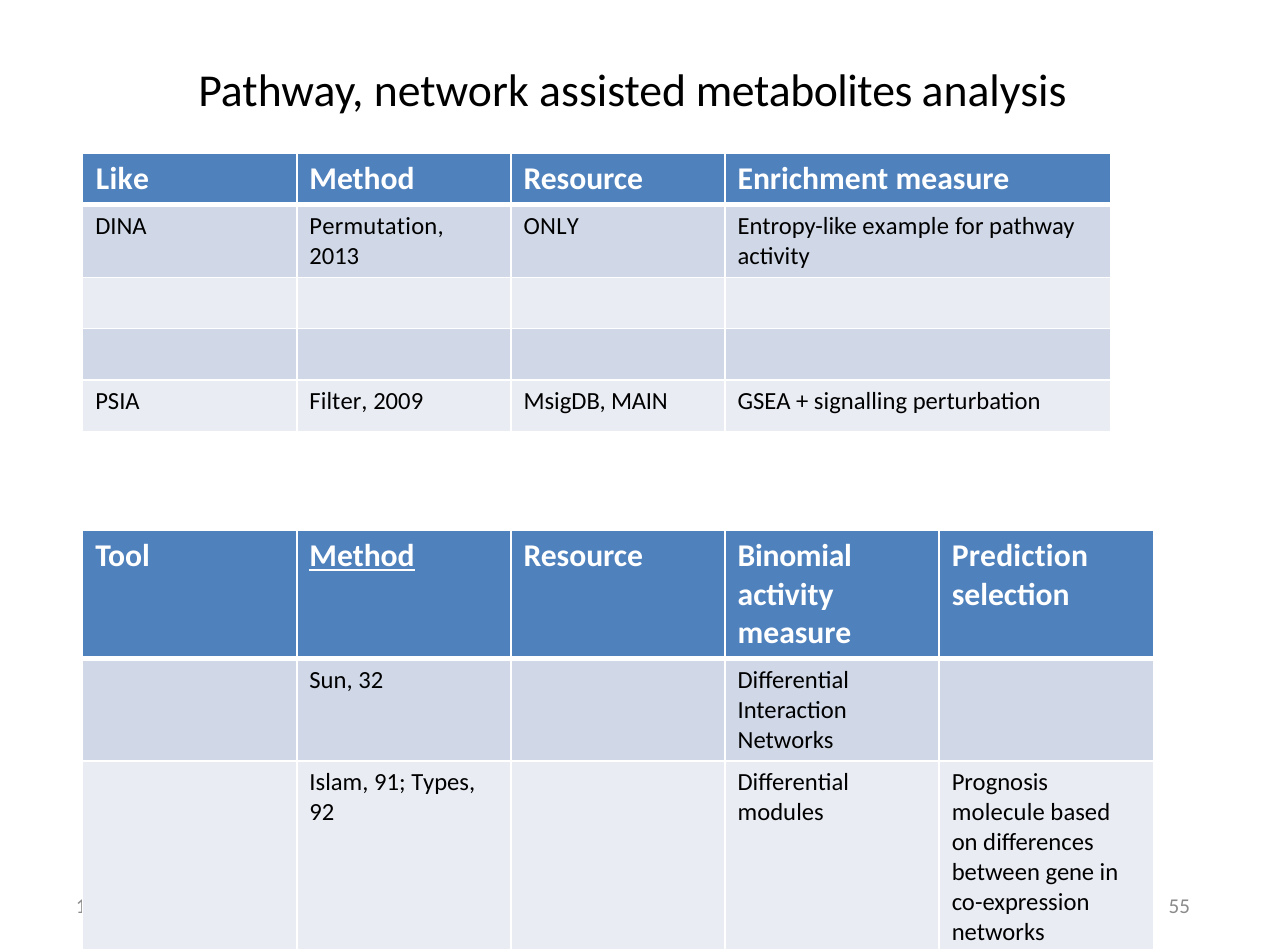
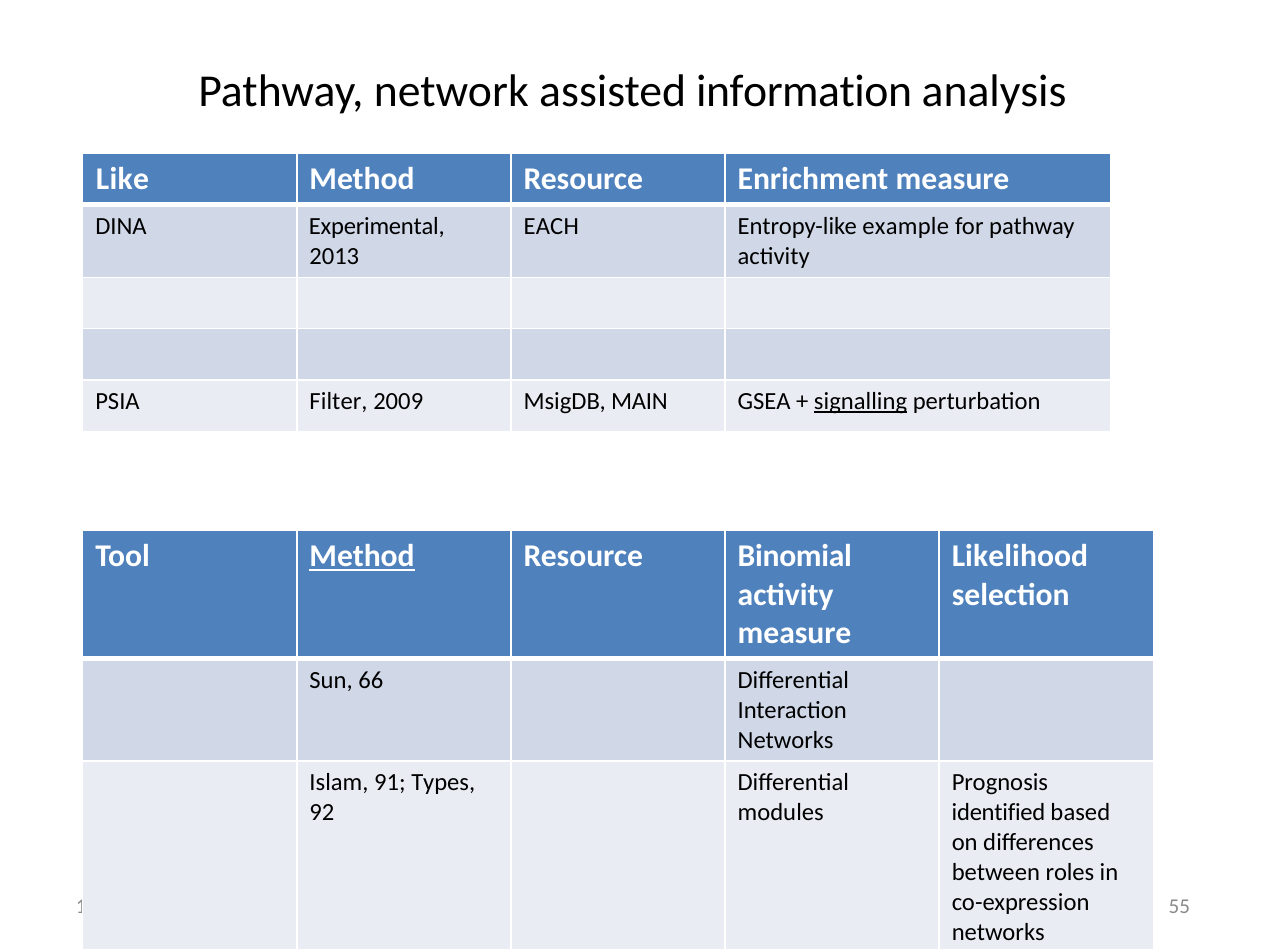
metabolites: metabolites -> information
Permutation: Permutation -> Experimental
ONLY: ONLY -> EACH
signalling underline: none -> present
Prediction: Prediction -> Likelihood
32: 32 -> 66
molecule: molecule -> identified
gene: gene -> roles
